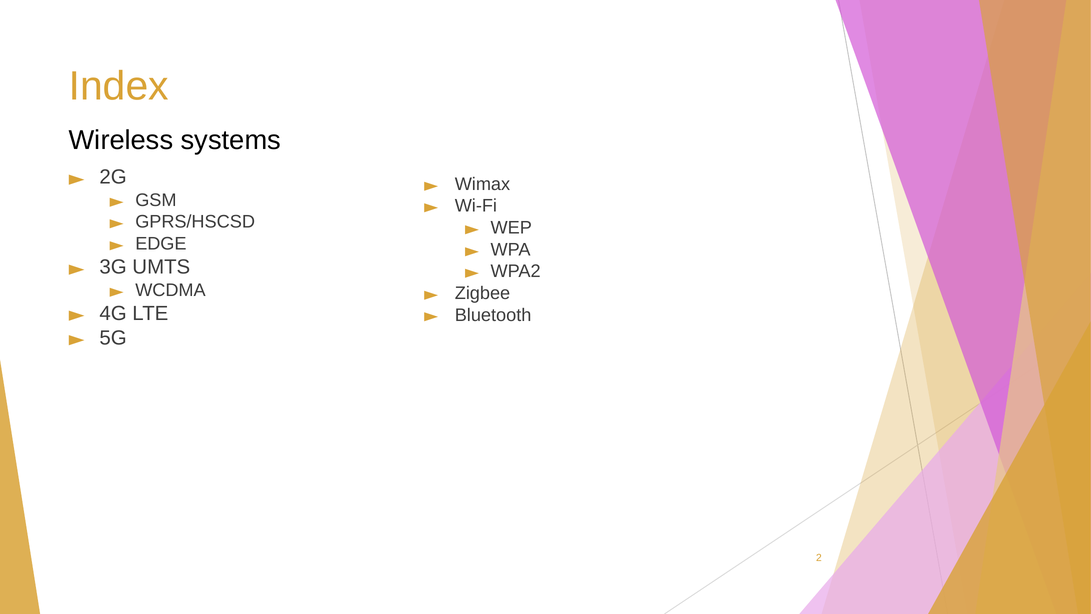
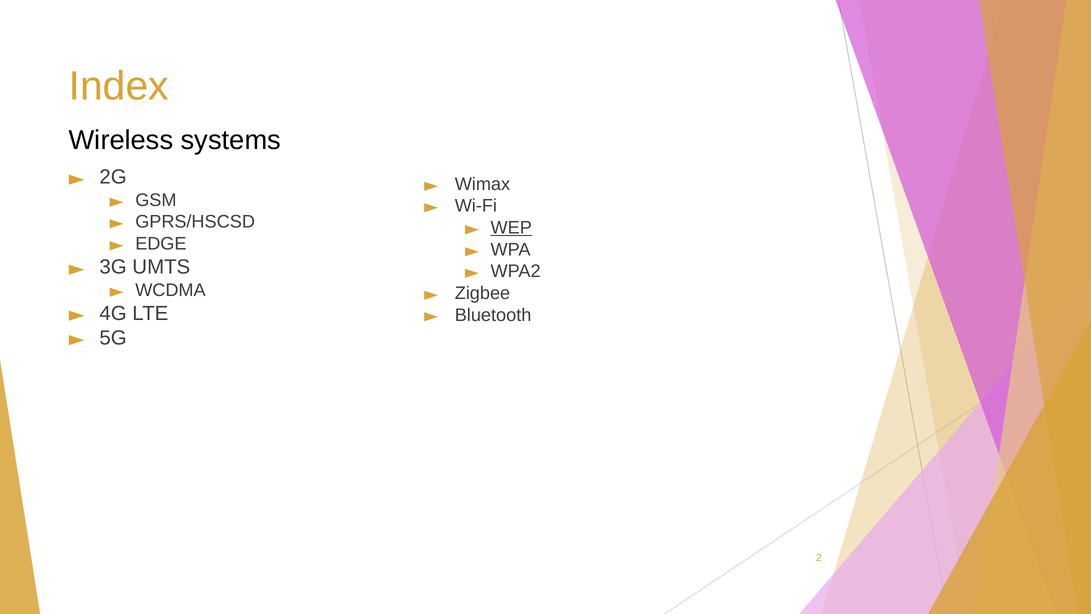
WEP underline: none -> present
